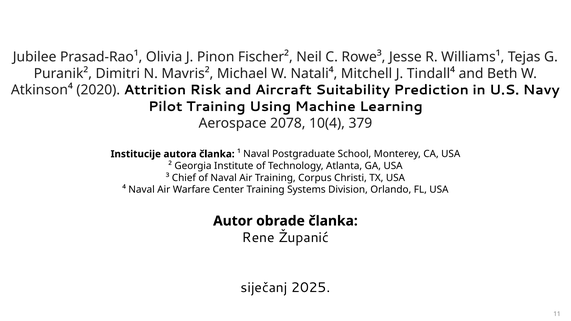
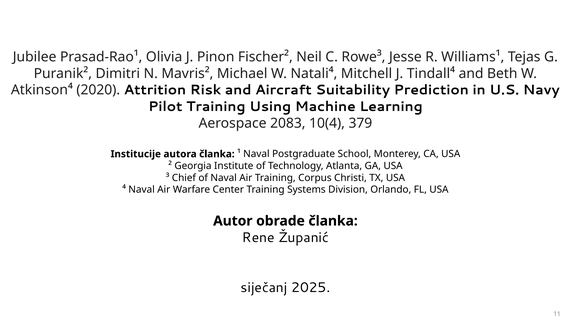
2078: 2078 -> 2083
